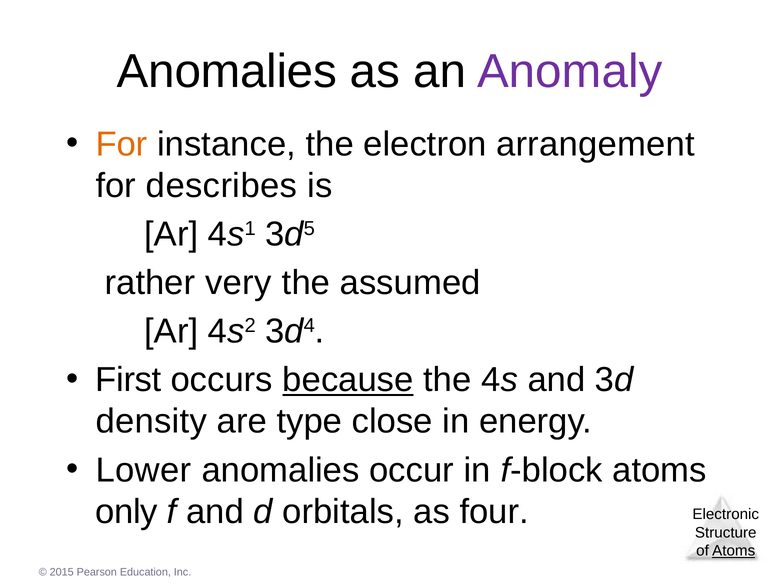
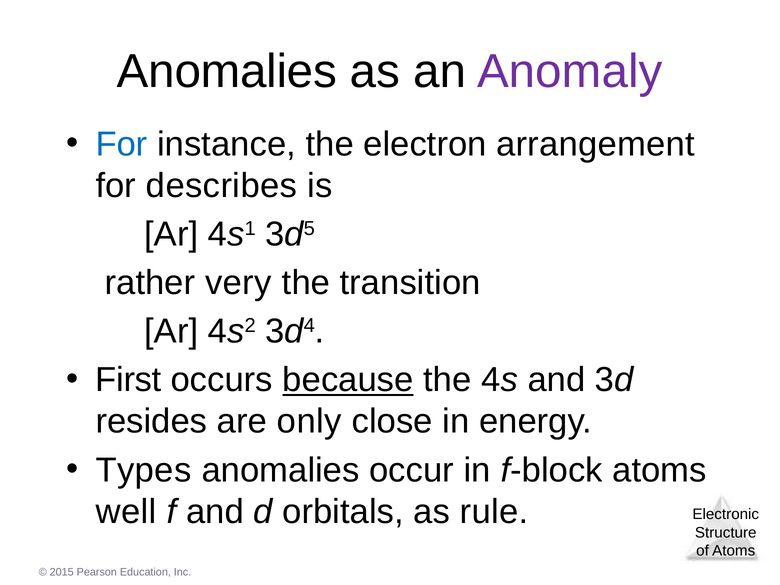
For at (122, 144) colour: orange -> blue
assumed: assumed -> transition
density: density -> resides
type: type -> only
Lower: Lower -> Types
only: only -> well
four: four -> rule
Atoms at (734, 551) underline: present -> none
